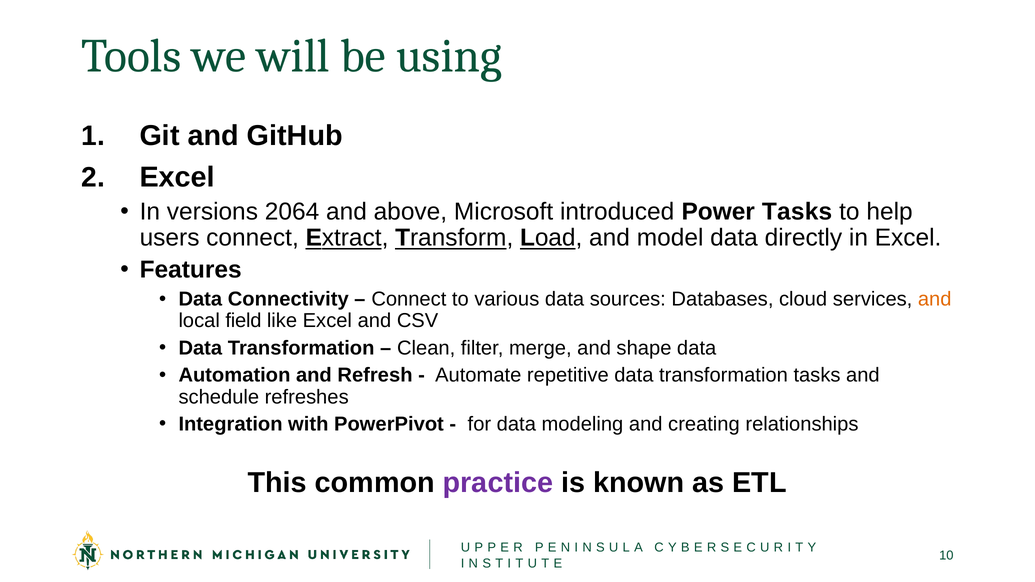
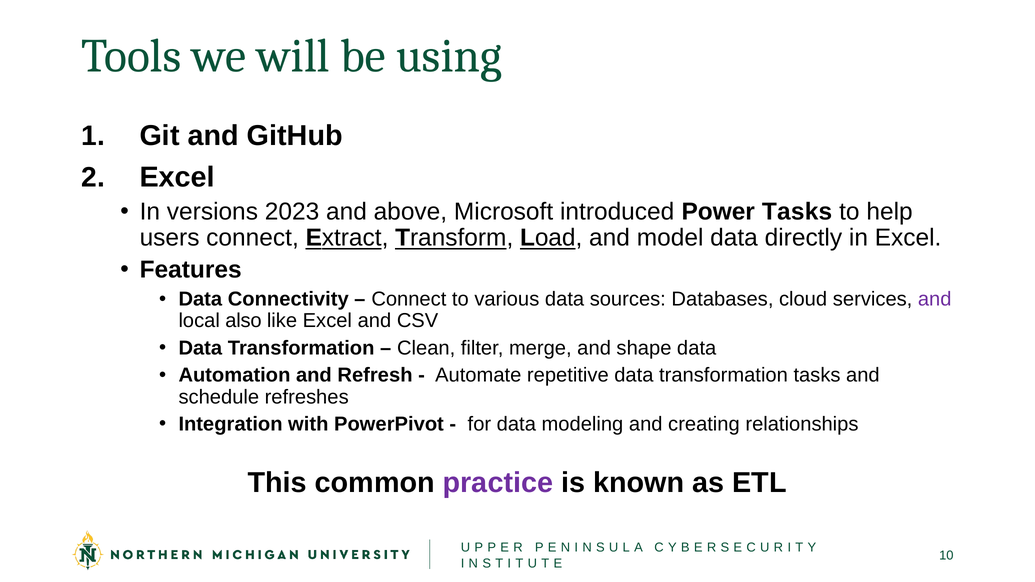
2064: 2064 -> 2023
and at (935, 299) colour: orange -> purple
field: field -> also
